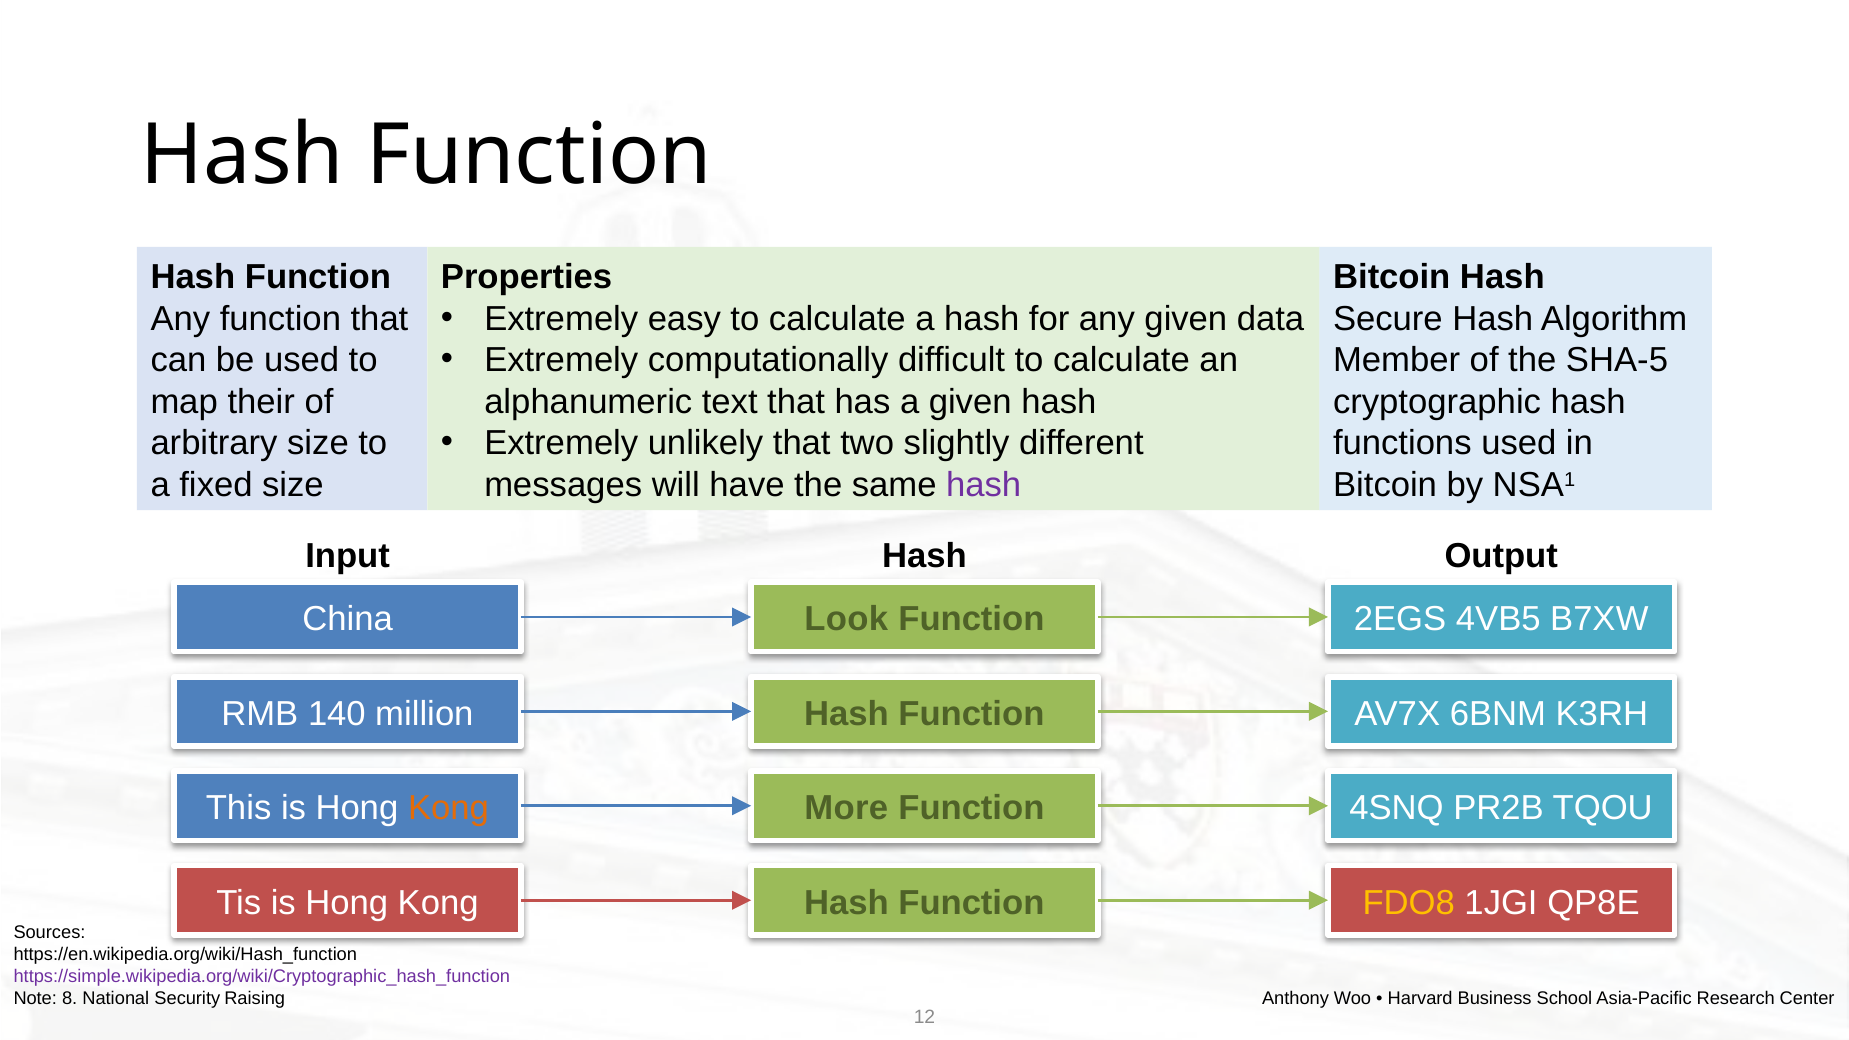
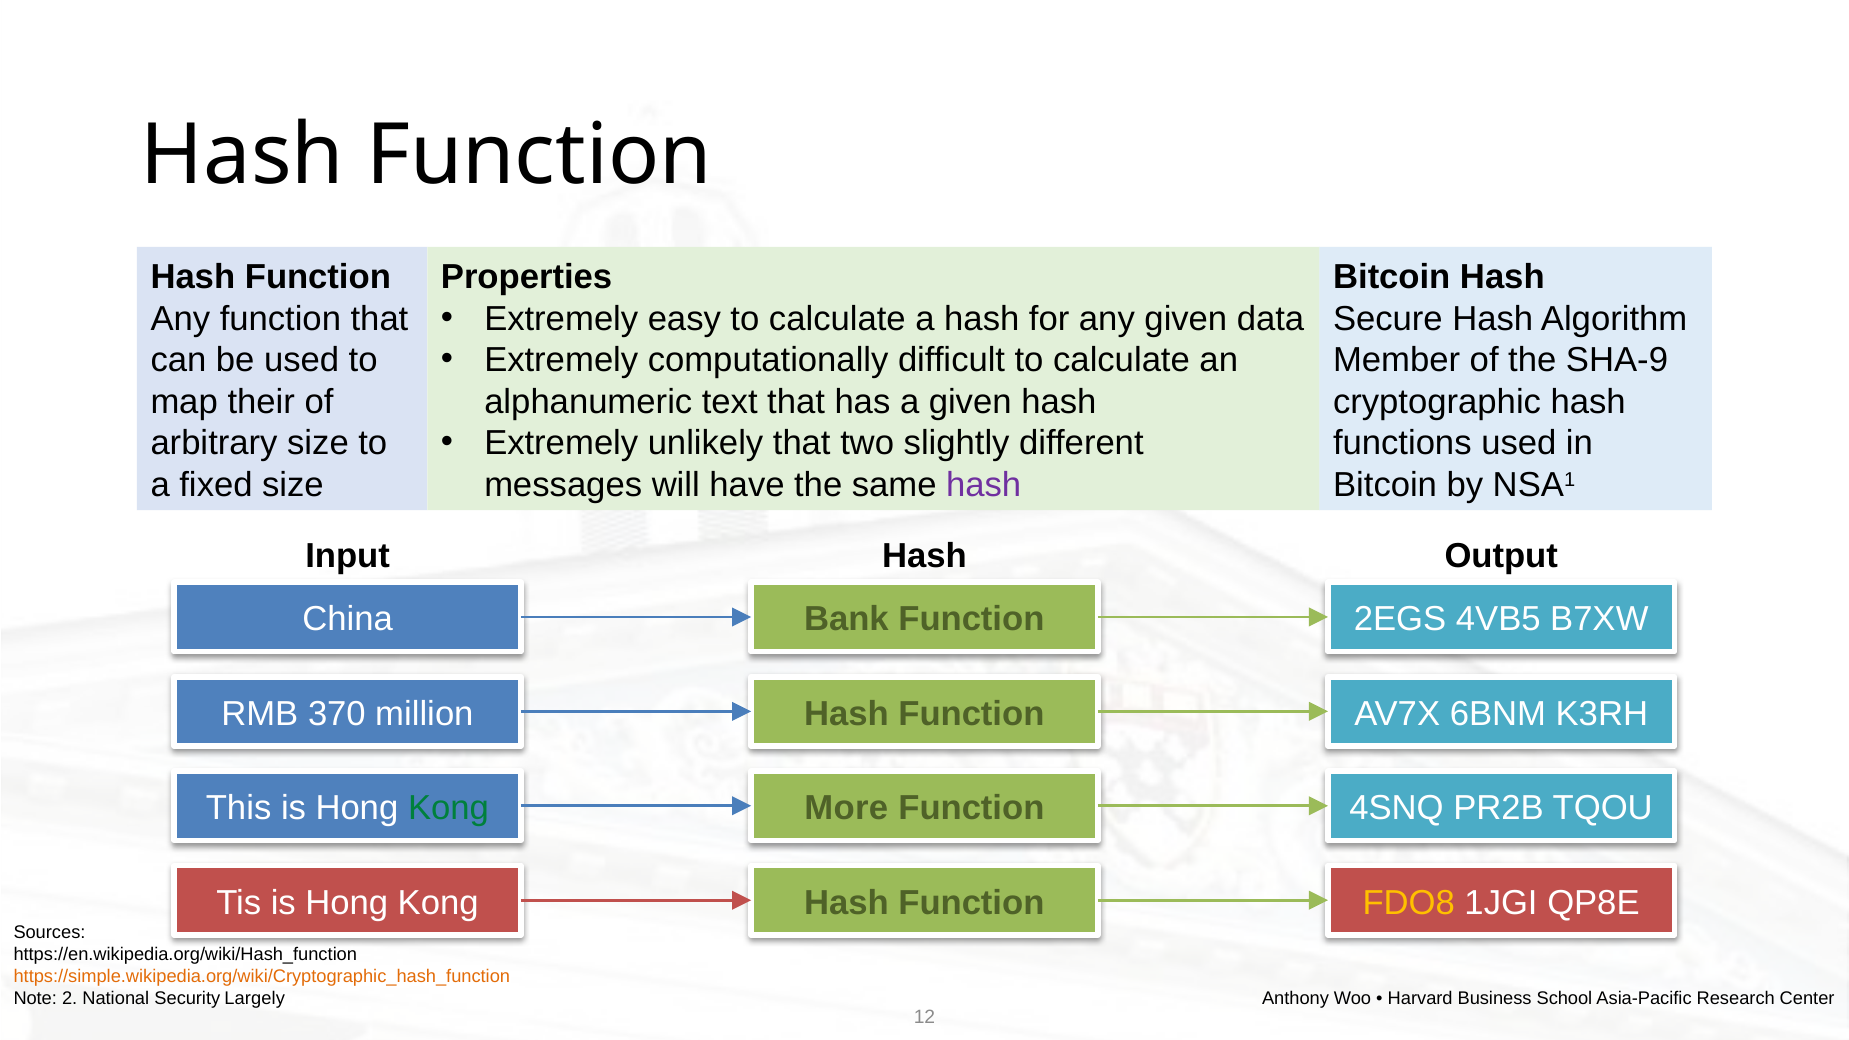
SHA-5: SHA-5 -> SHA-9
Look: Look -> Bank
140: 140 -> 370
Kong at (448, 808) colour: orange -> green
https://simple.wikipedia.org/wiki/Cryptographic_hash_function colour: purple -> orange
8: 8 -> 2
Raising: Raising -> Largely
